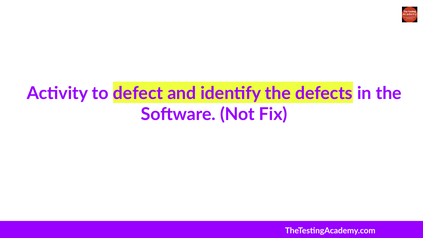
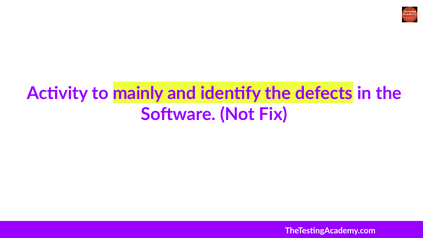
defect: defect -> mainly
